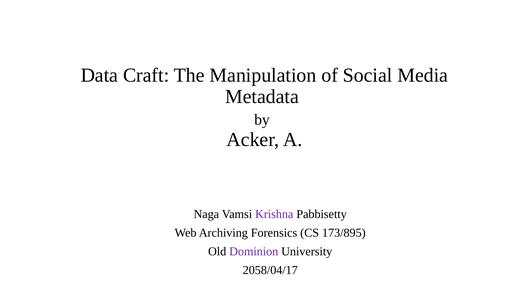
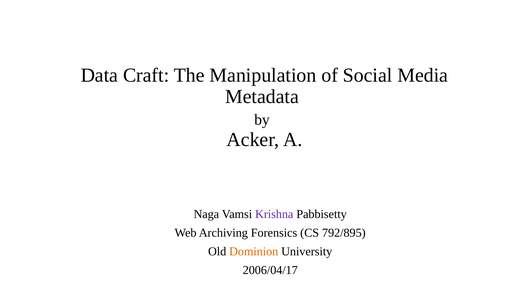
173/895: 173/895 -> 792/895
Dominion colour: purple -> orange
2058/04/17: 2058/04/17 -> 2006/04/17
